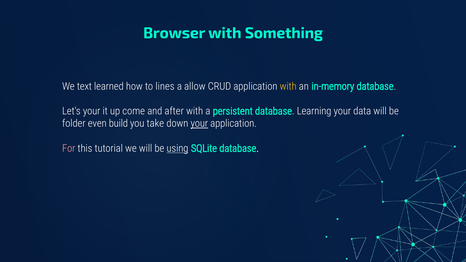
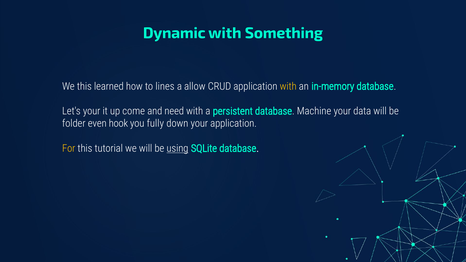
Browser: Browser -> Dynamic
We text: text -> this
after: after -> need
Learning: Learning -> Machine
build: build -> hook
take: take -> fully
your at (199, 124) underline: present -> none
For colour: pink -> yellow
